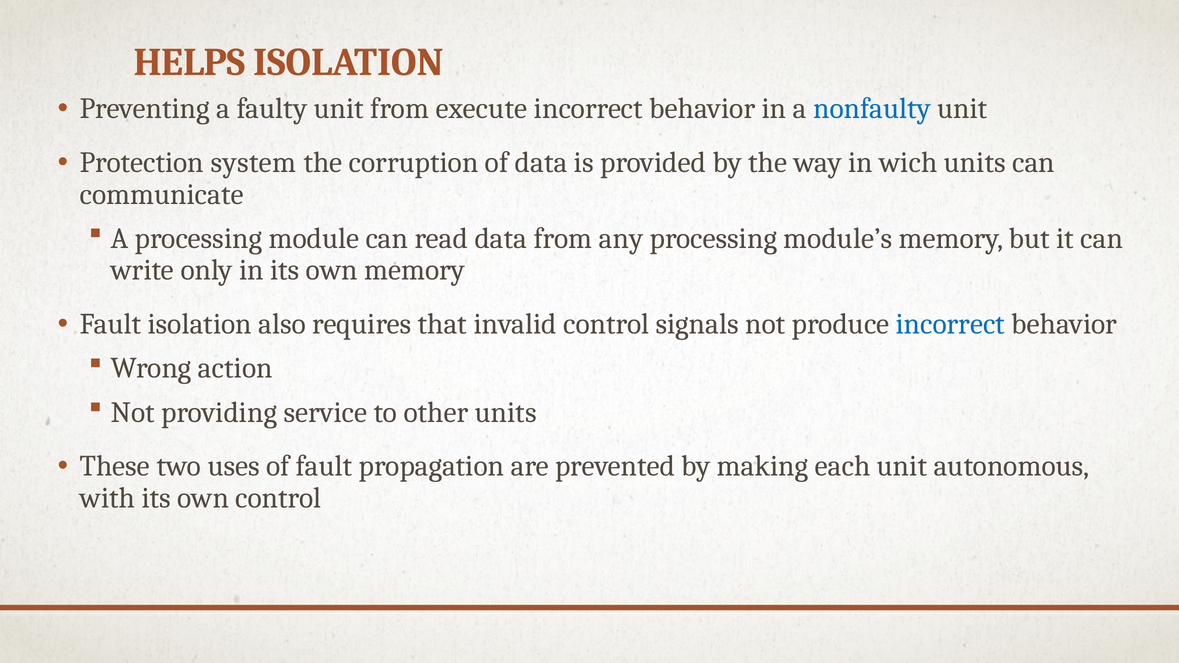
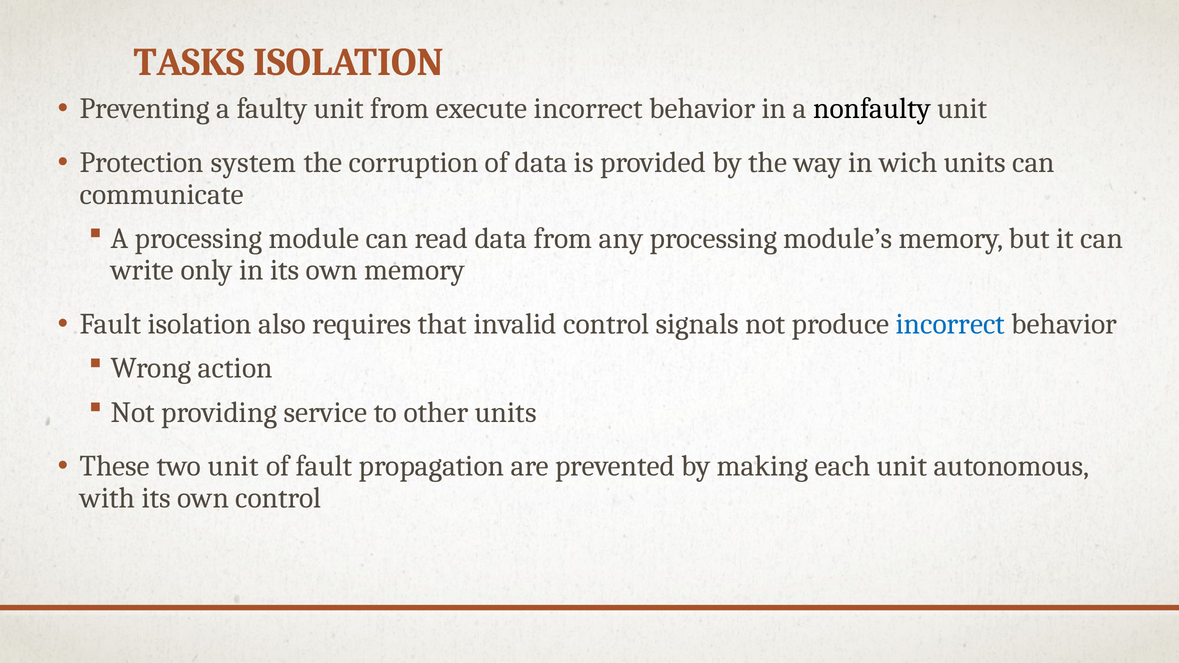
HELPS: HELPS -> TASKS
nonfaulty colour: blue -> black
two uses: uses -> unit
